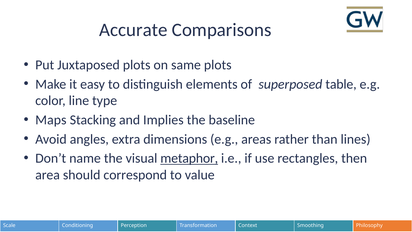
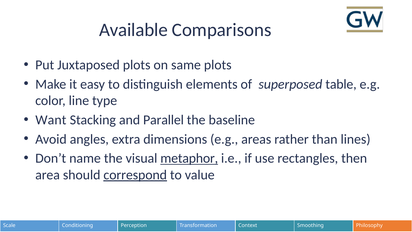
Accurate: Accurate -> Available
Maps: Maps -> Want
Implies: Implies -> Parallel
correspond underline: none -> present
